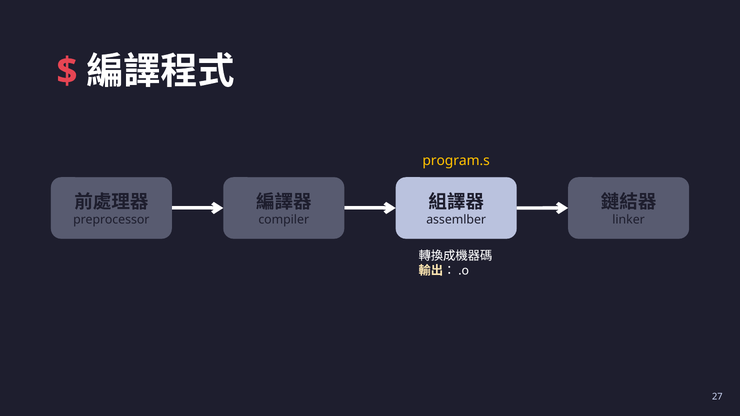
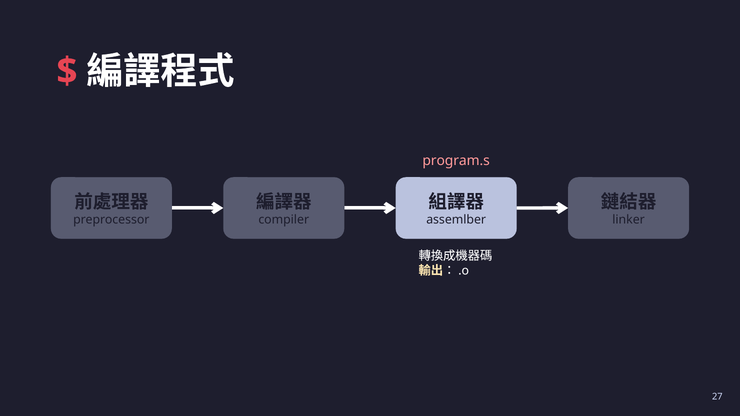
program.s colour: yellow -> pink
